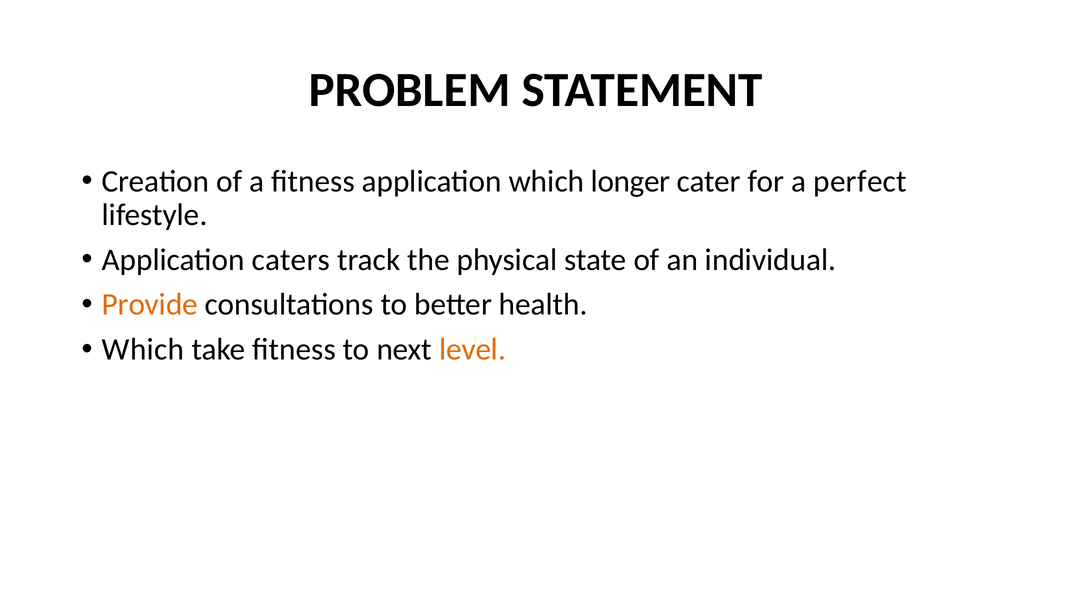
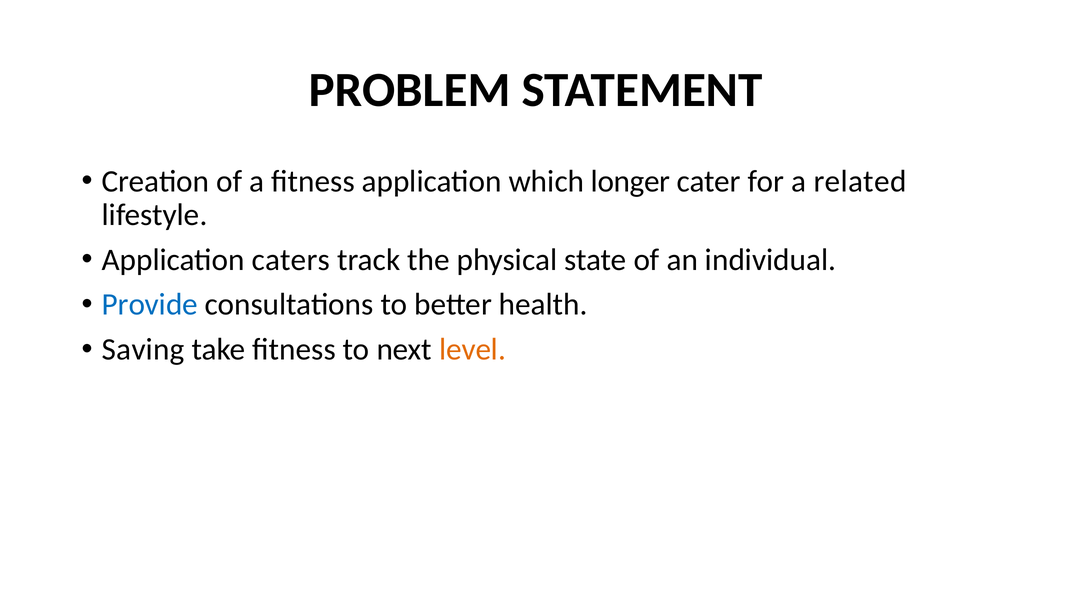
perfect: perfect -> related
Provide colour: orange -> blue
Which at (143, 350): Which -> Saving
